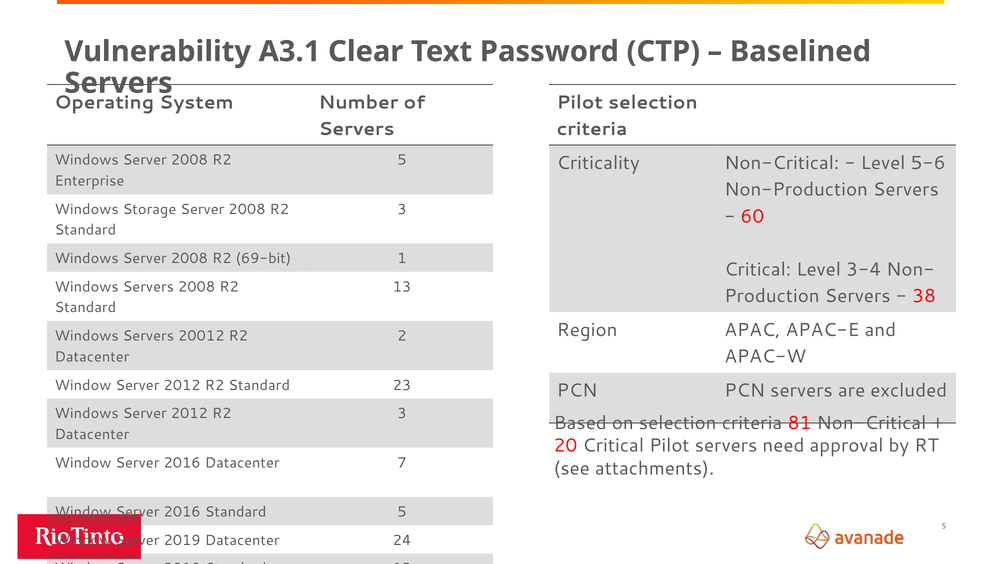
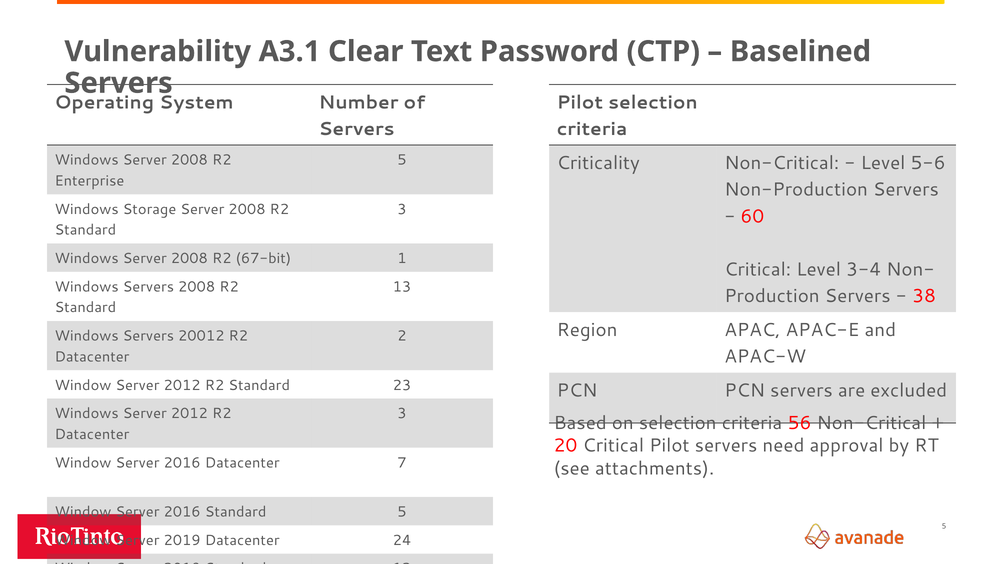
69-bit: 69-bit -> 67-bit
81: 81 -> 56
